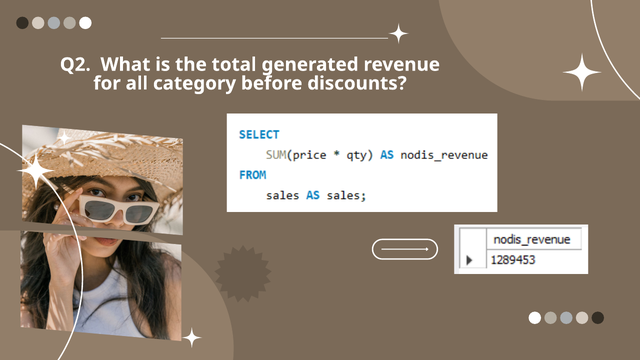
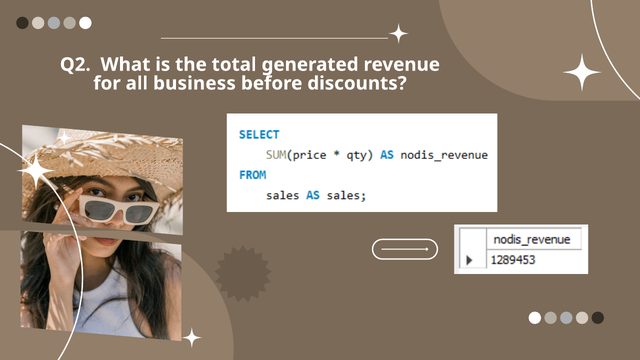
category: category -> business
